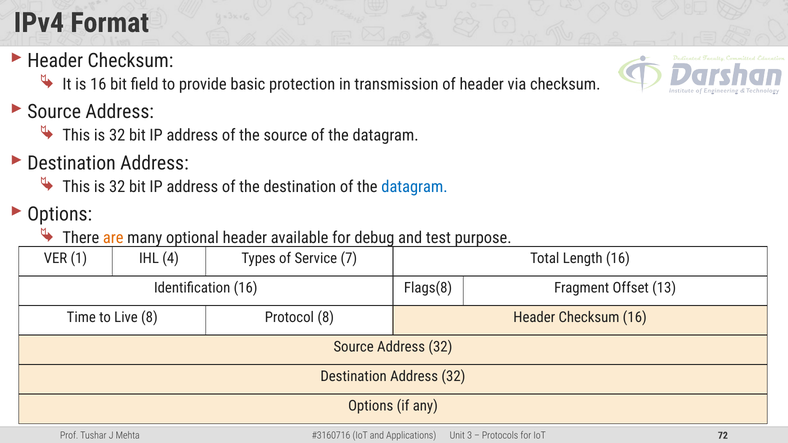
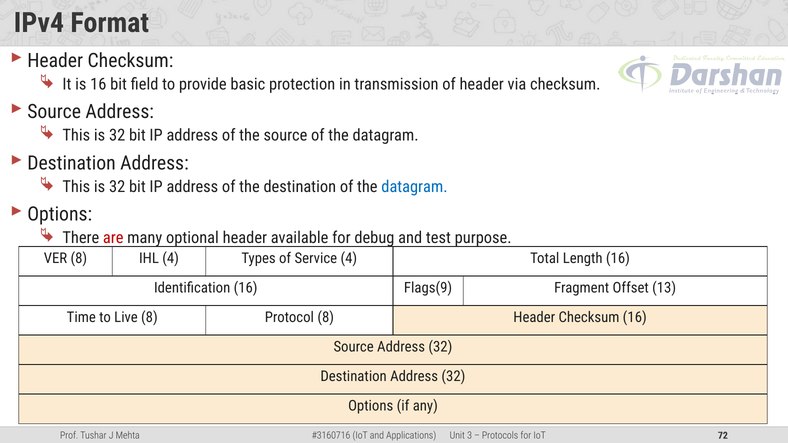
are colour: orange -> red
VER 1: 1 -> 8
Service 7: 7 -> 4
Flags(8: Flags(8 -> Flags(9
